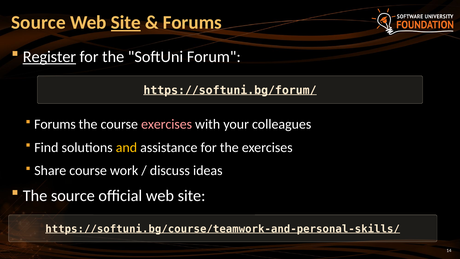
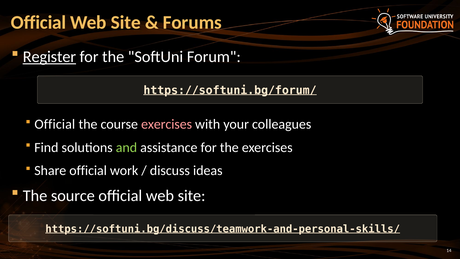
Source at (38, 22): Source -> Official
Site at (126, 22) underline: present -> none
Forums at (55, 124): Forums -> Official
and colour: yellow -> light green
Share course: course -> official
https://softuni.bg/course/teamwork-and-personal-skills/: https://softuni.bg/course/teamwork-and-personal-skills/ -> https://softuni.bg/discuss/teamwork-and-personal-skills/
